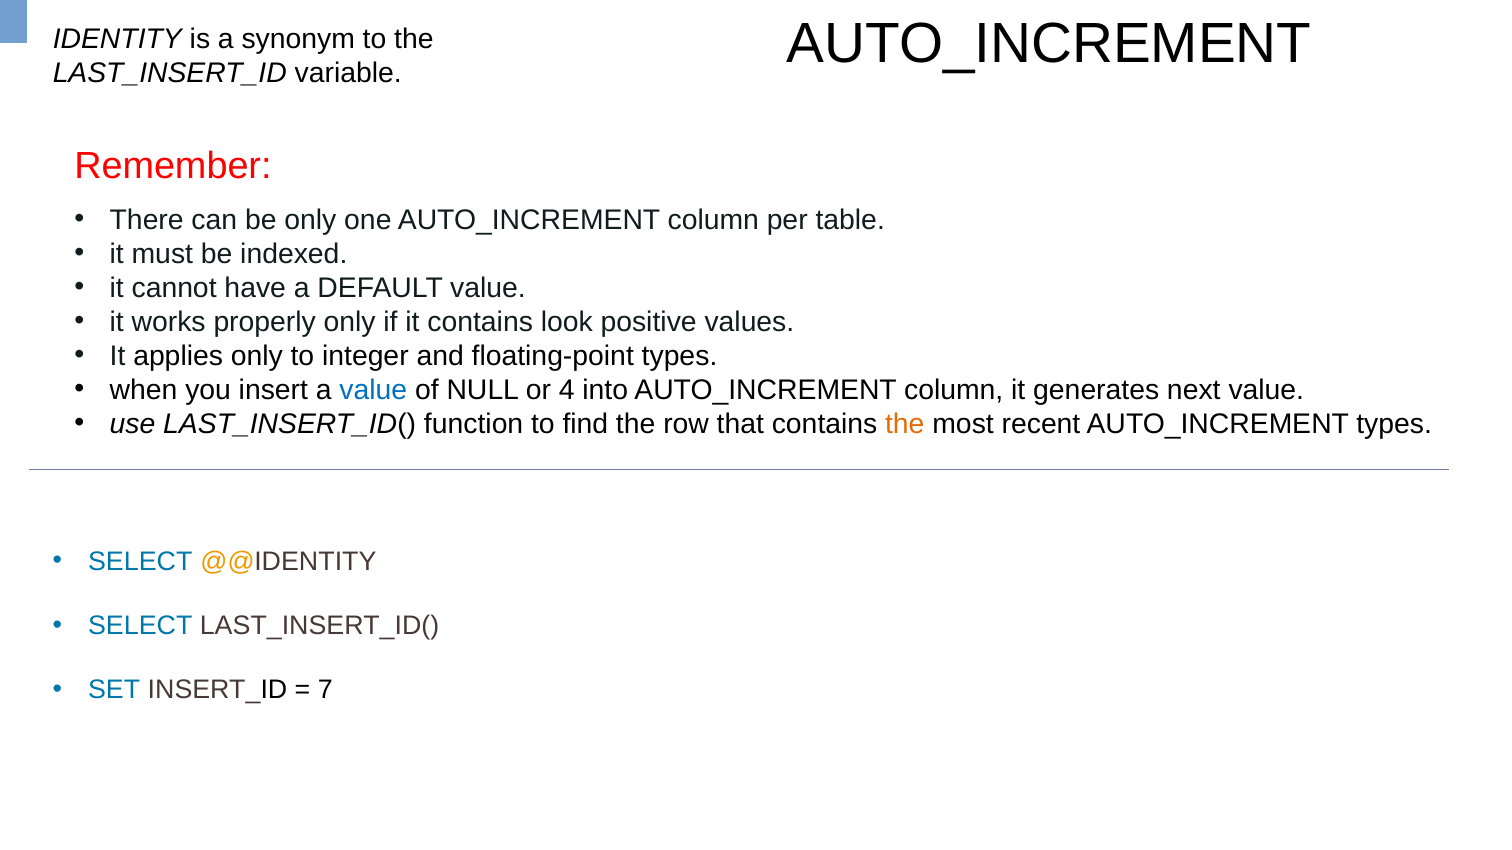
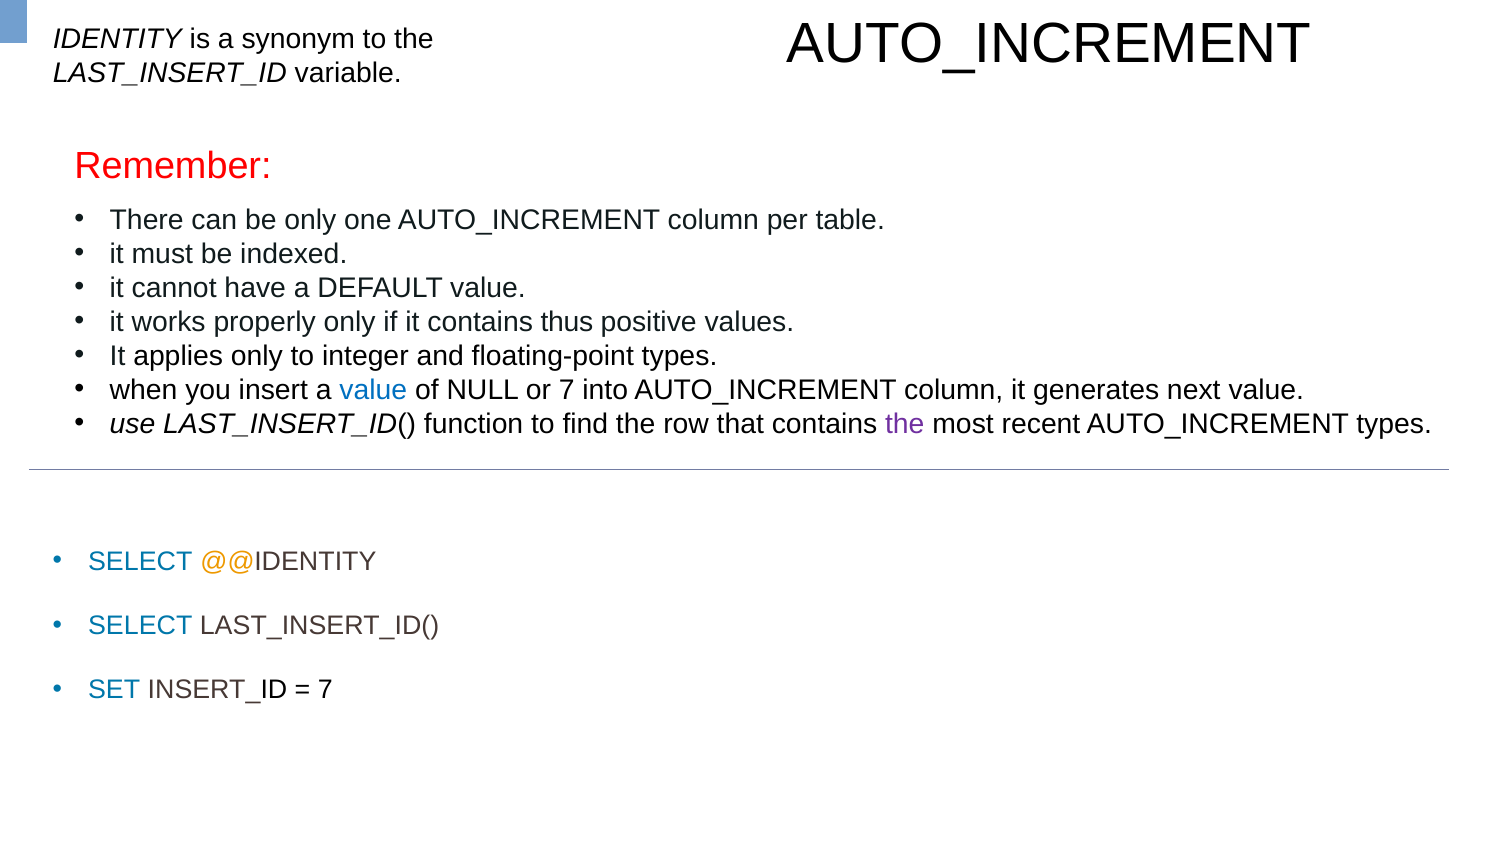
look: look -> thus
or 4: 4 -> 7
the at (905, 424) colour: orange -> purple
